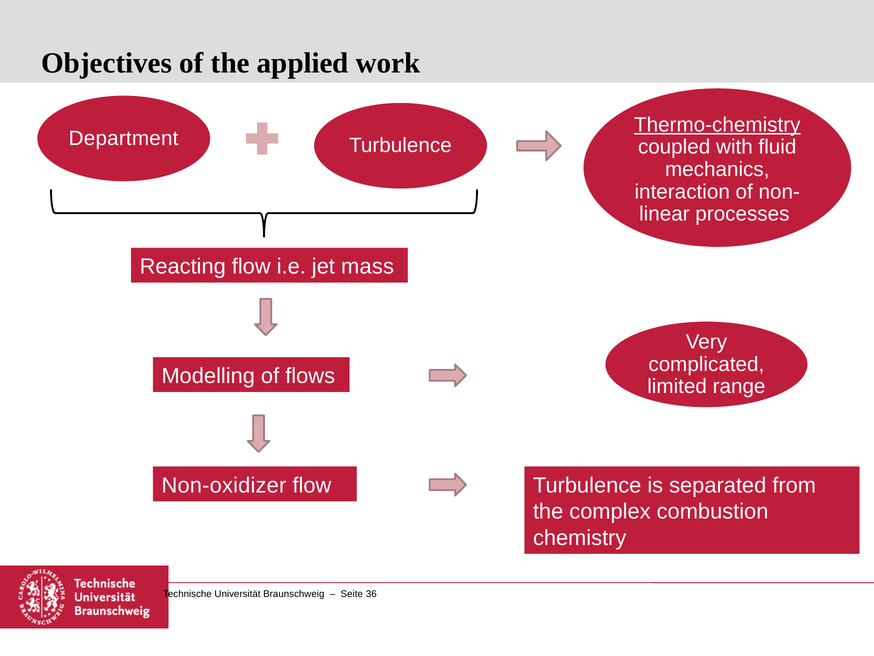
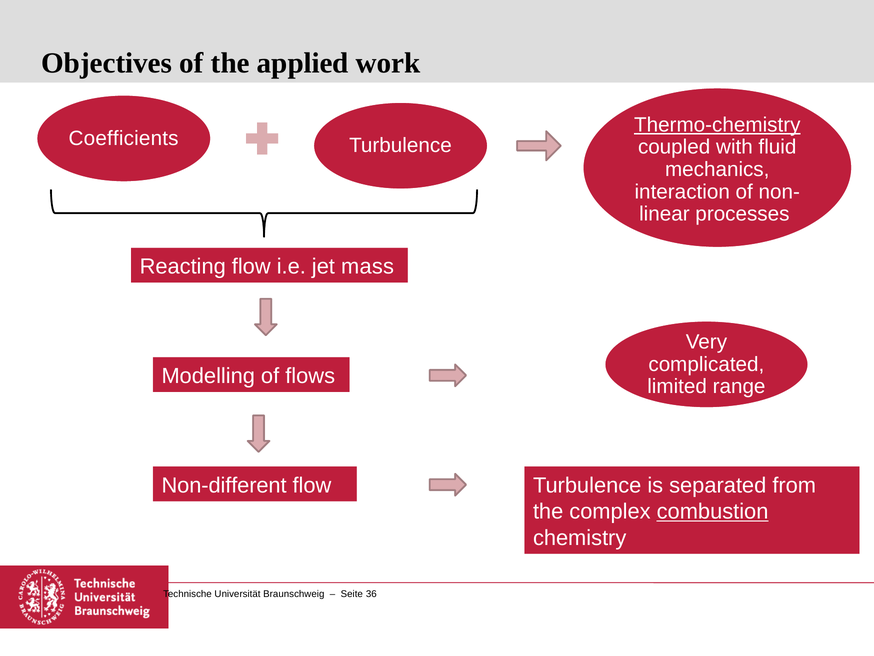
Department: Department -> Coefficients
Non-oxidizer: Non-oxidizer -> Non-different
combustion underline: none -> present
